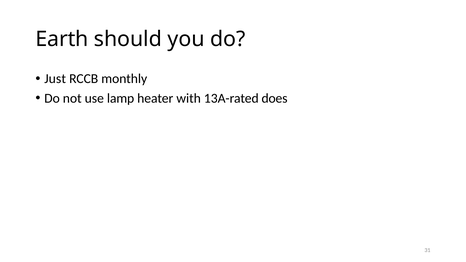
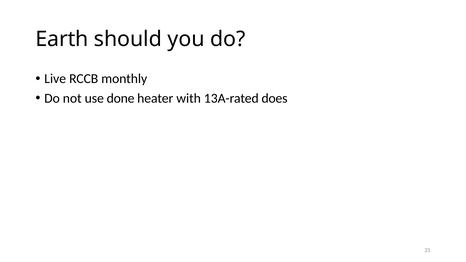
Just: Just -> Live
lamp: lamp -> done
